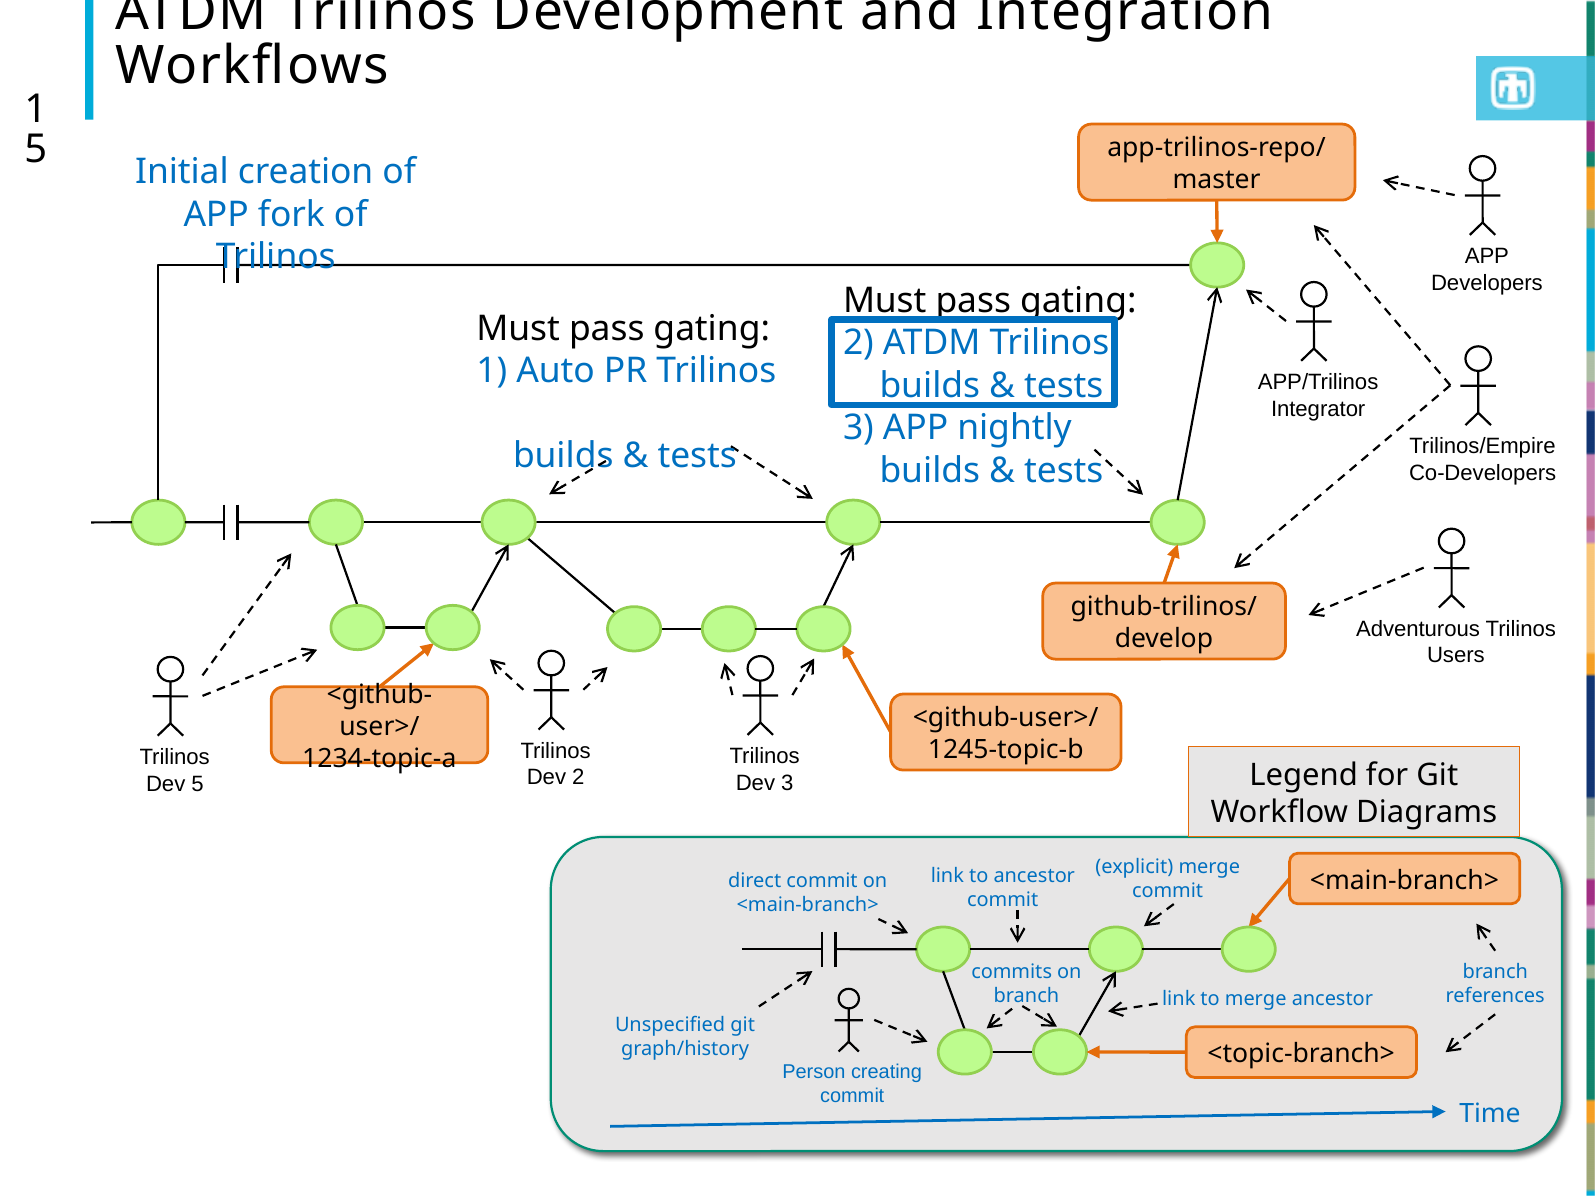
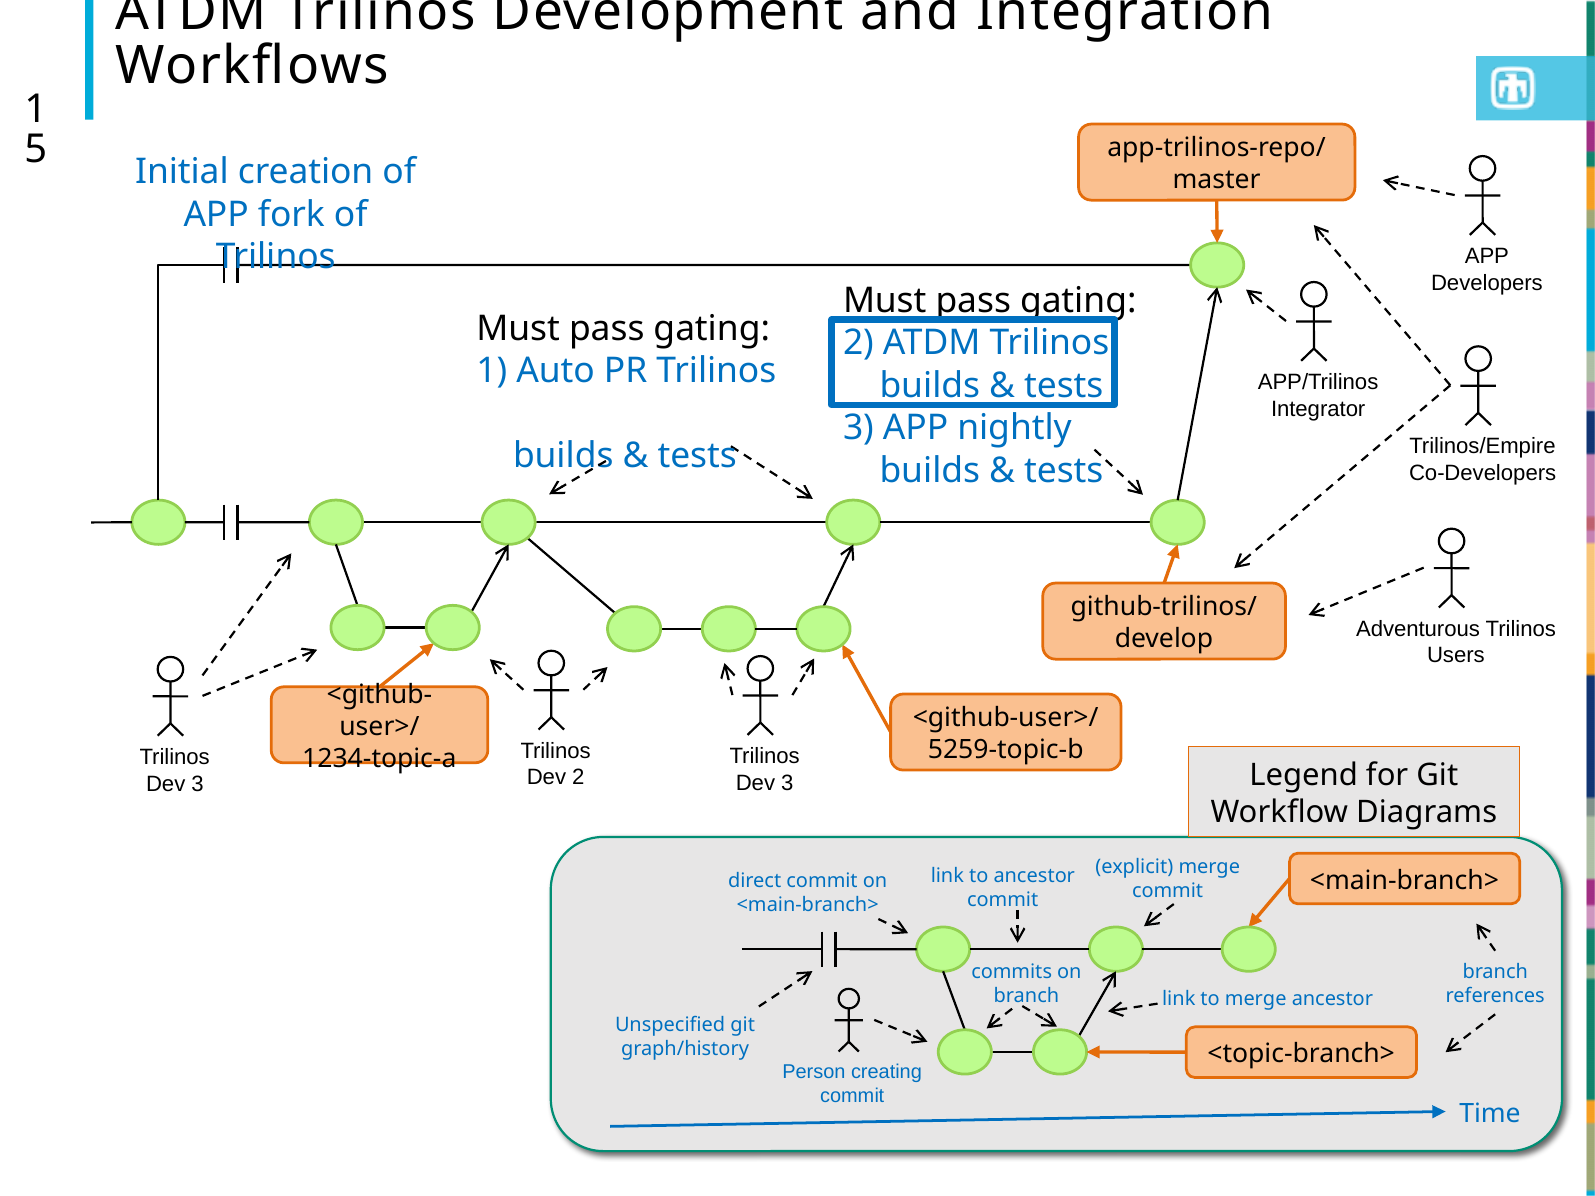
1245-topic-b: 1245-topic-b -> 5259-topic-b
5 at (197, 784): 5 -> 3
